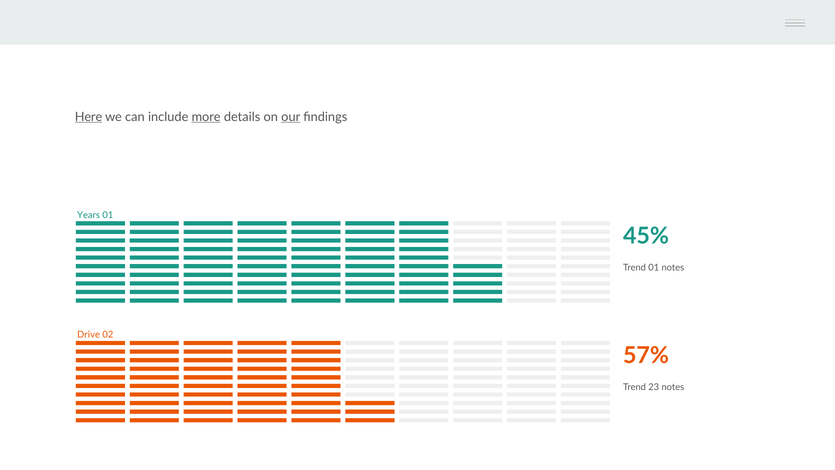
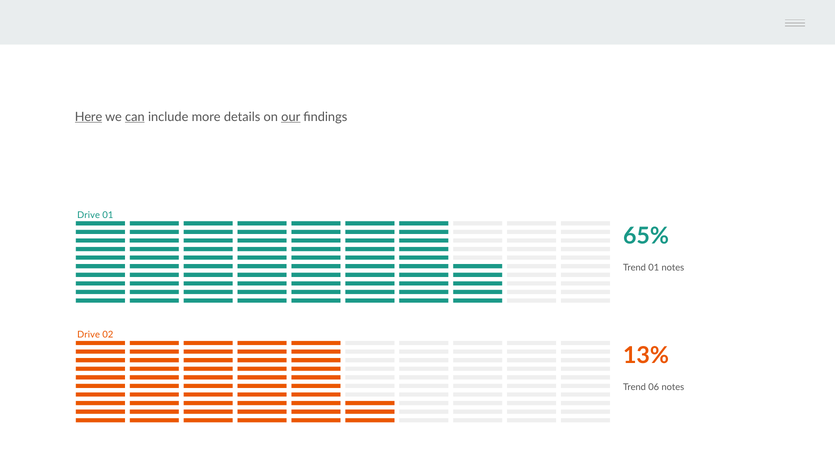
can underline: none -> present
more underline: present -> none
Years at (89, 215): Years -> Drive
45%: 45% -> 65%
57%: 57% -> 13%
23: 23 -> 06
